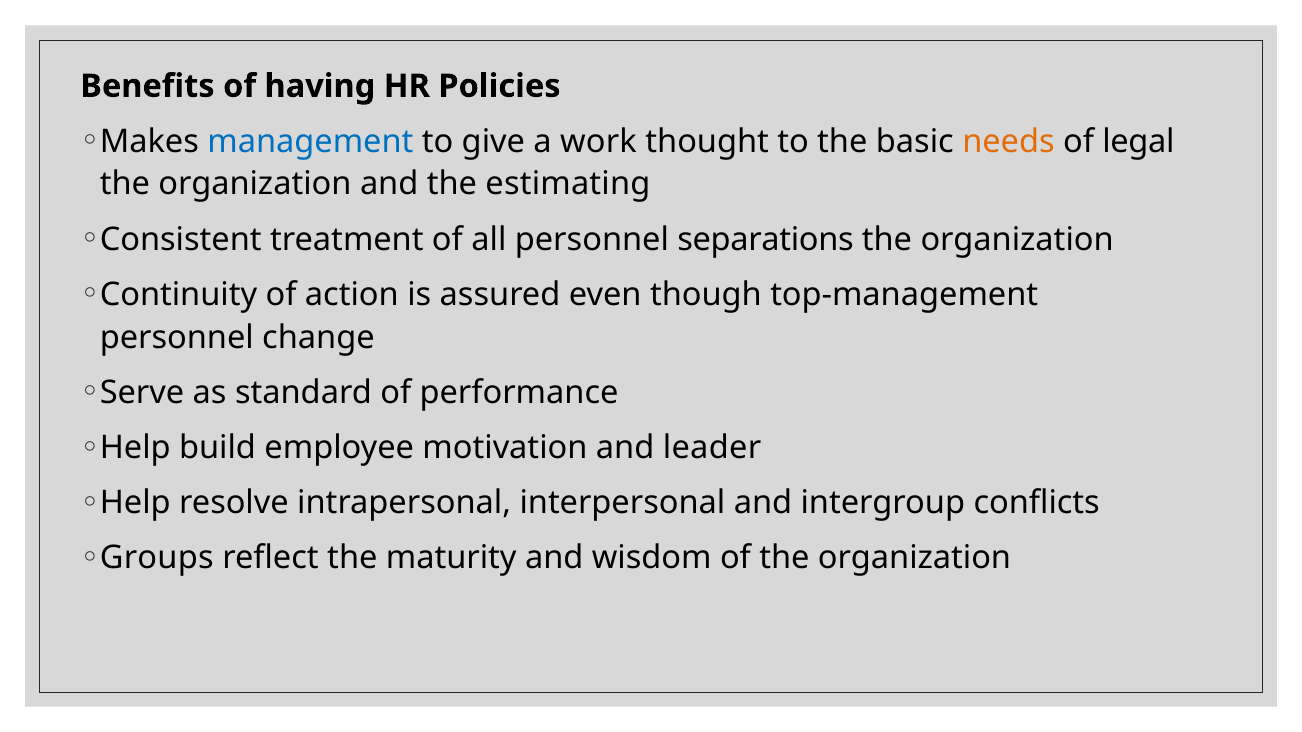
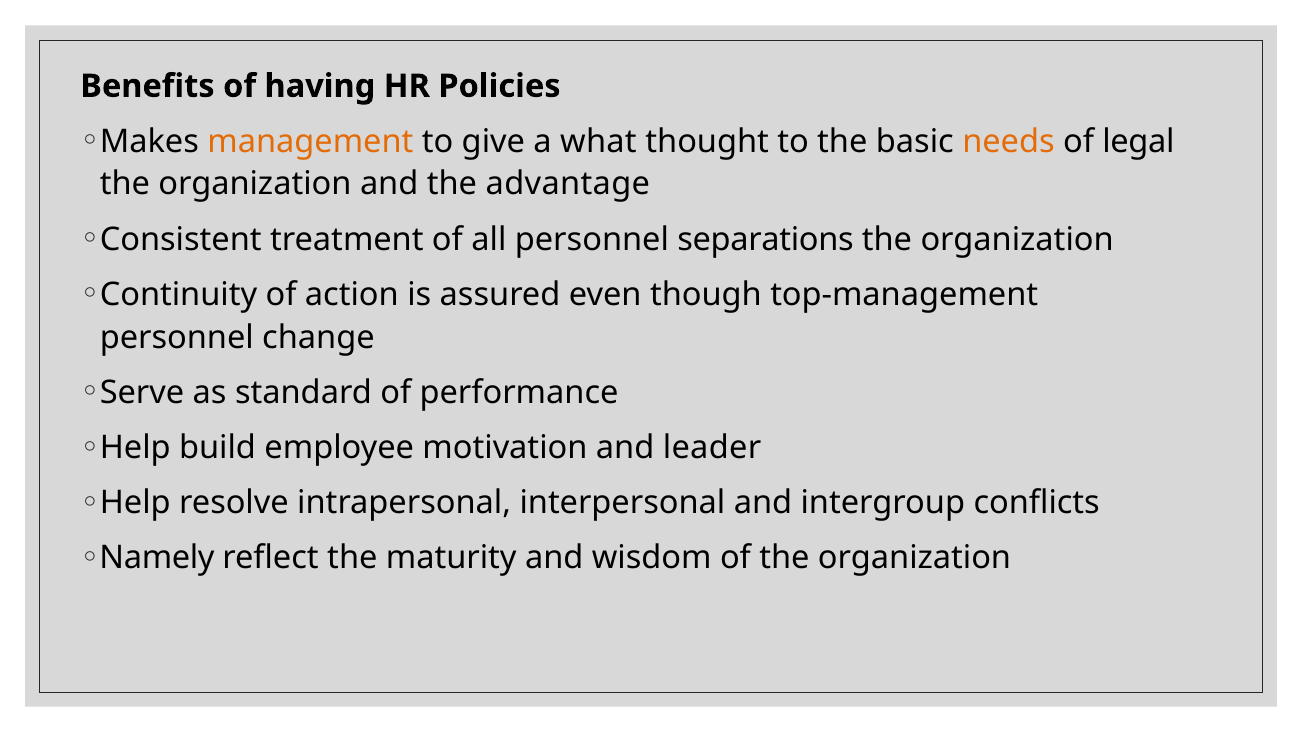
management colour: blue -> orange
work: work -> what
estimating: estimating -> advantage
Groups: Groups -> Namely
